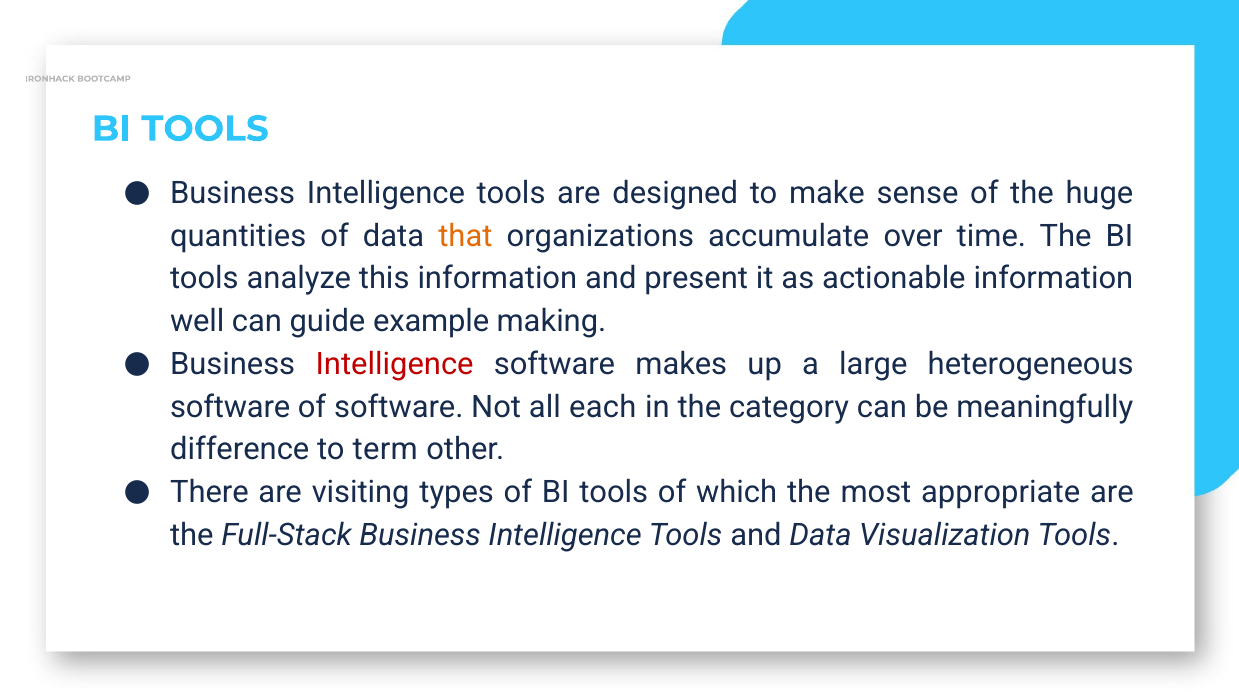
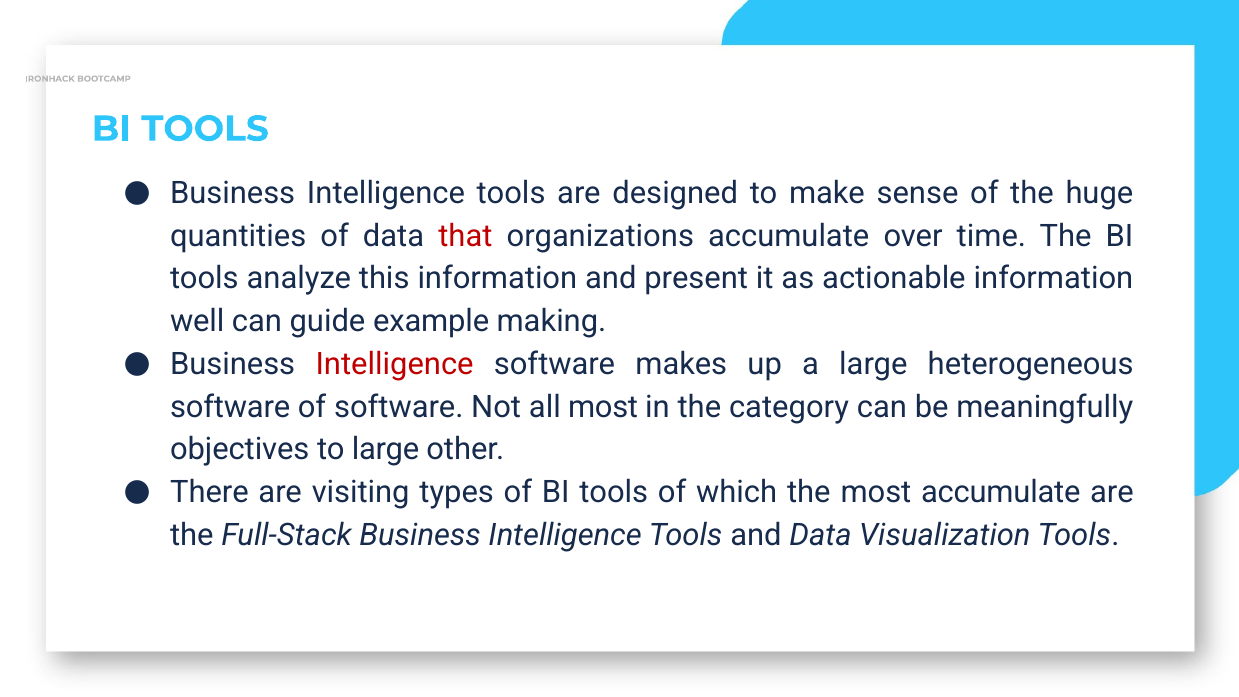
that colour: orange -> red
all each: each -> most
difference: difference -> objectives
to term: term -> large
most appropriate: appropriate -> accumulate
